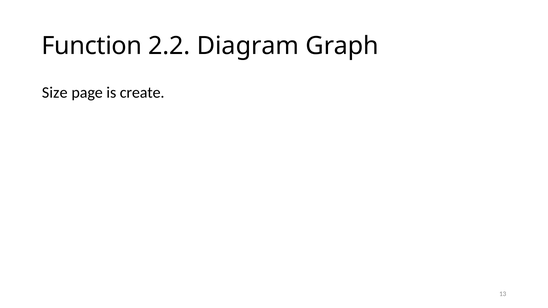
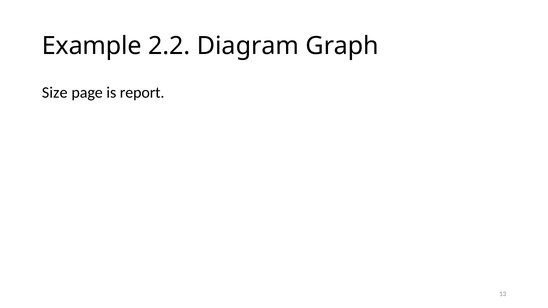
Function: Function -> Example
create: create -> report
